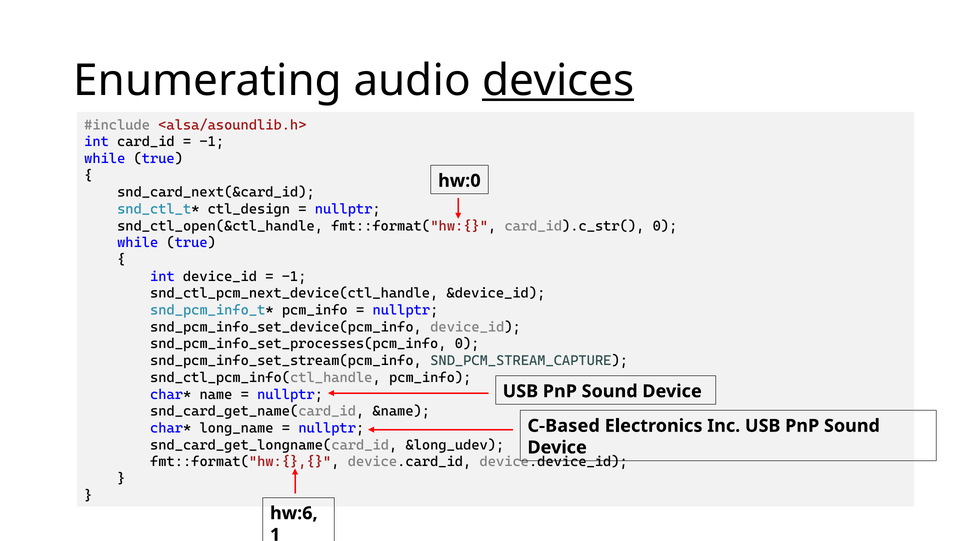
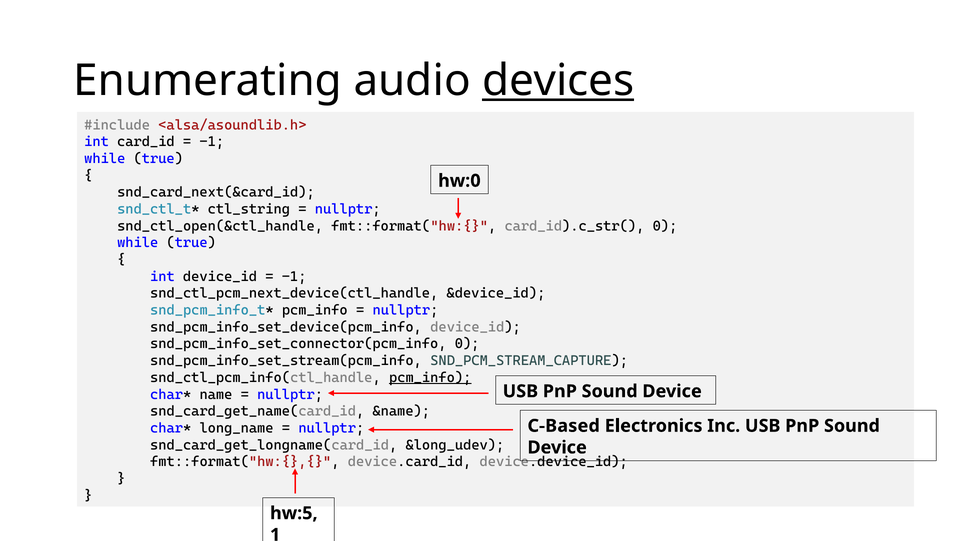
ctl_design: ctl_design -> ctl_string
snd_pcm_info_set_processes(pcm_info: snd_pcm_info_set_processes(pcm_info -> snd_pcm_info_set_connector(pcm_info
pcm_info at (430, 378) underline: none -> present
hw:6: hw:6 -> hw:5
